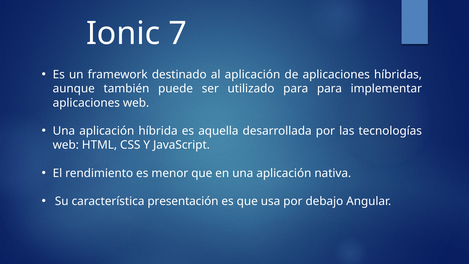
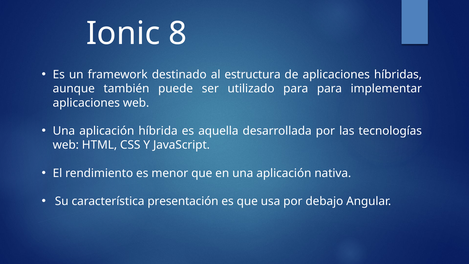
7: 7 -> 8
al aplicación: aplicación -> estructura
